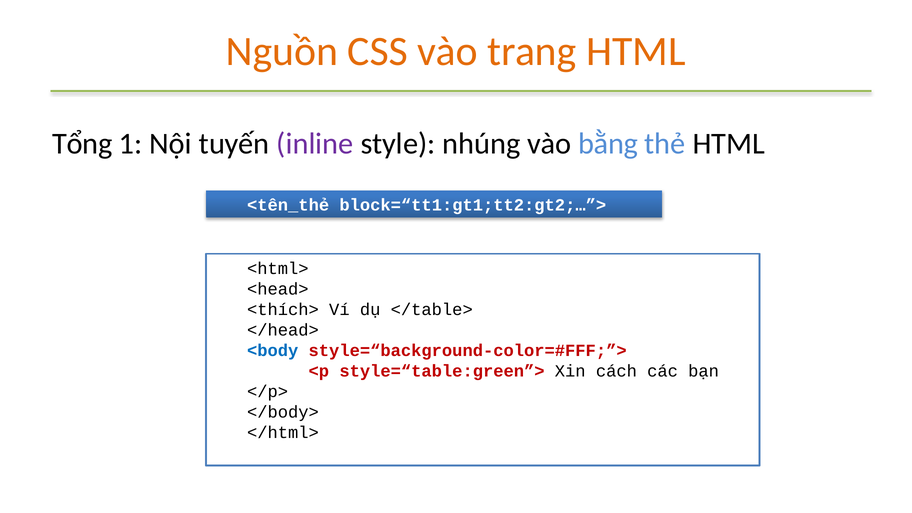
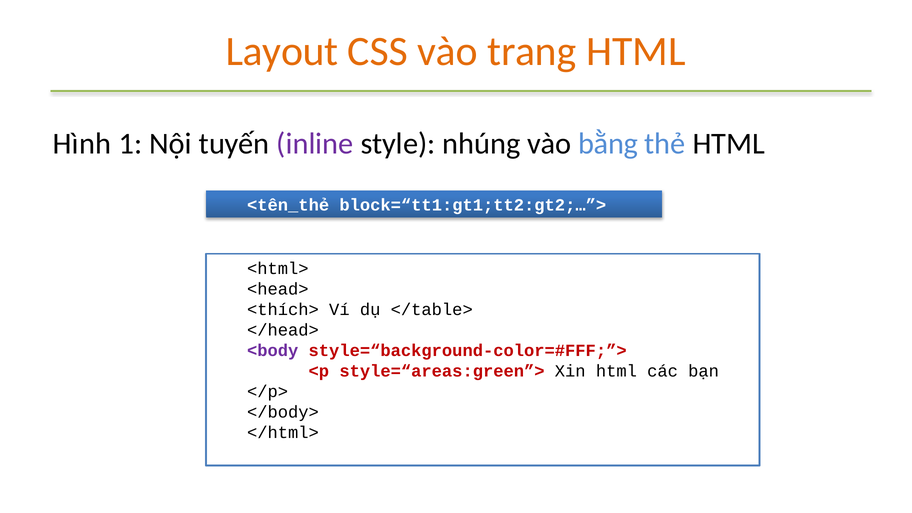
Nguồn: Nguồn -> Layout
Tổng: Tổng -> Hình
<body colour: blue -> purple
style=“table:green”>: style=“table:green”> -> style=“areas:green”>
Xin cách: cách -> html
